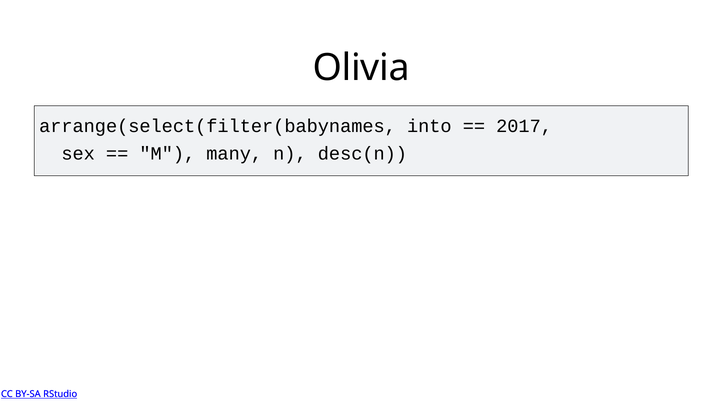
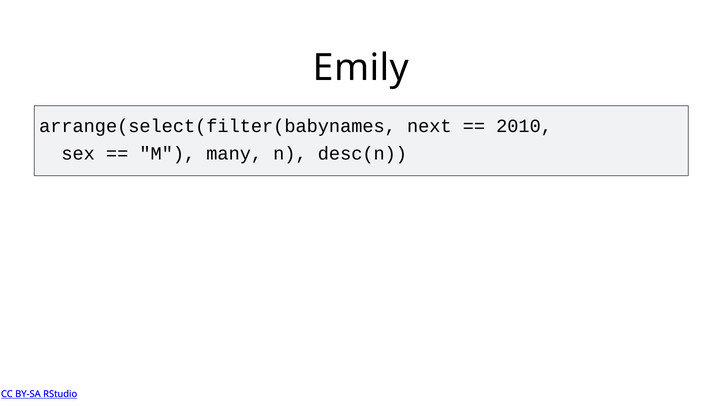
Olivia: Olivia -> Emily
into: into -> next
2017: 2017 -> 2010
